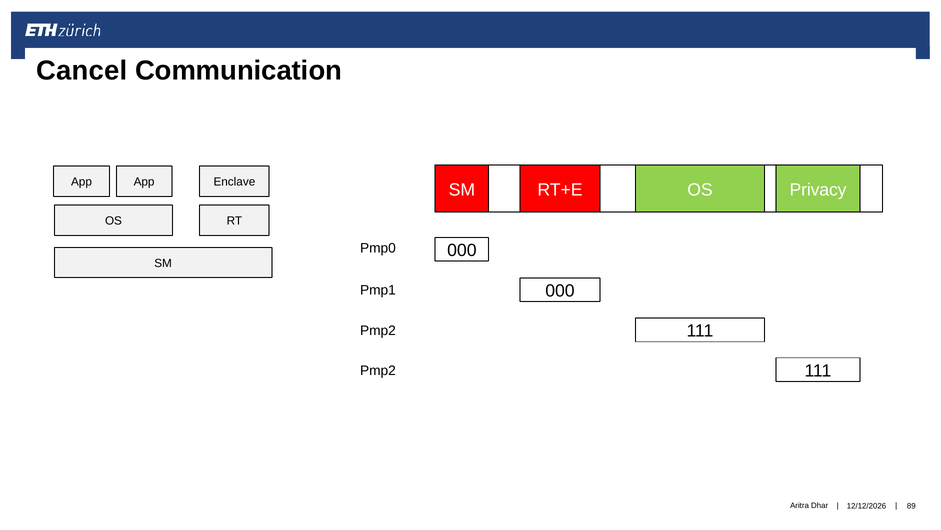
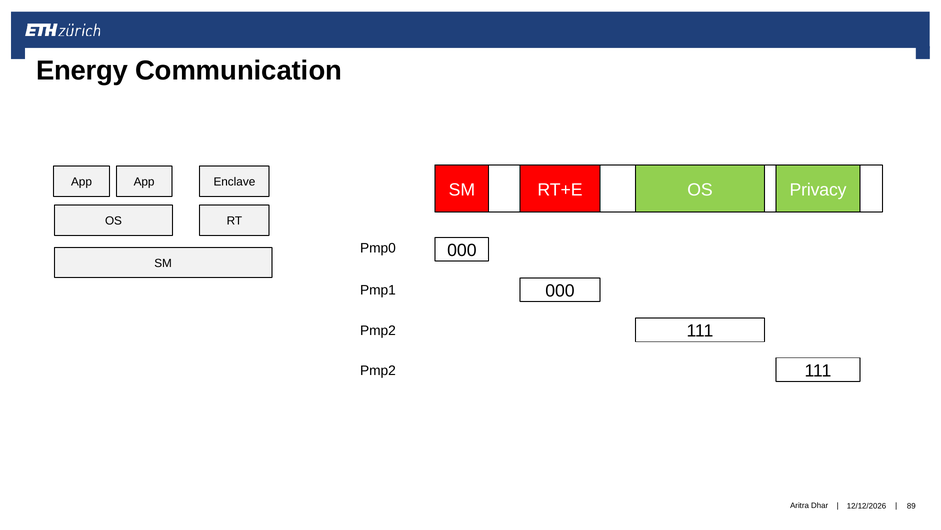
Cancel: Cancel -> Energy
